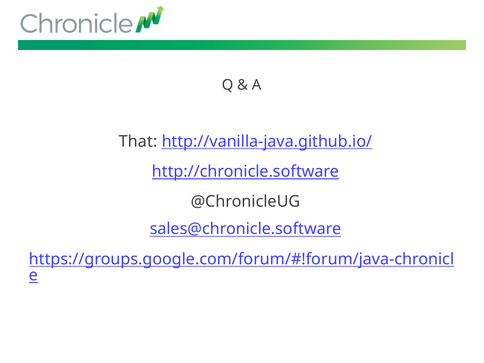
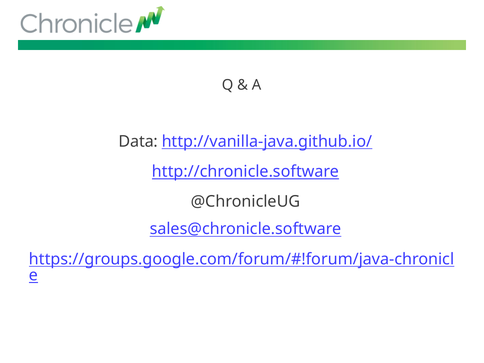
That: That -> Data
